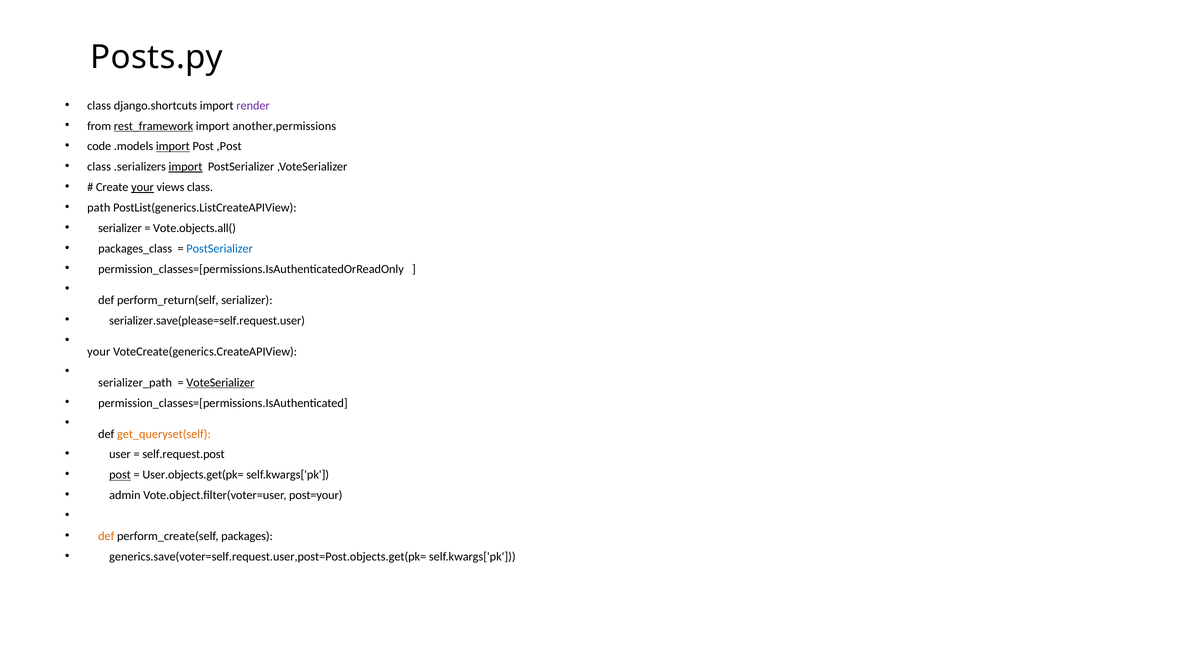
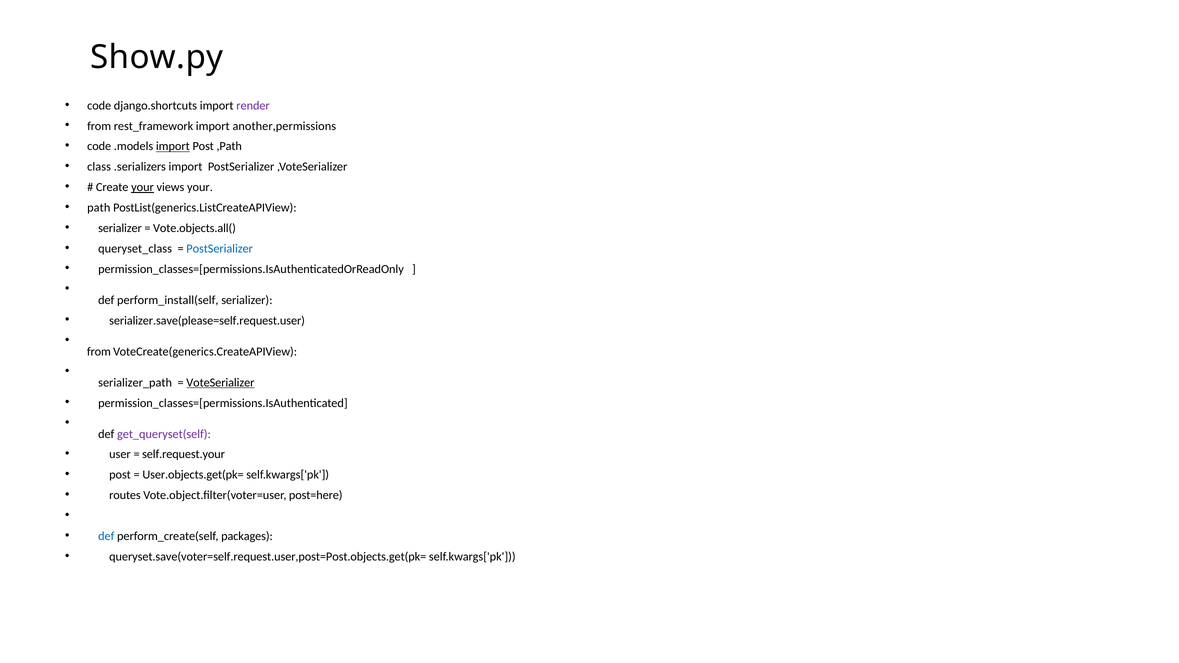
Posts.py: Posts.py -> Show.py
class at (99, 106): class -> code
rest_framework underline: present -> none
,Post: ,Post -> ,Path
import at (185, 167) underline: present -> none
views class: class -> your
packages_class: packages_class -> queryset_class
perform_return(self: perform_return(self -> perform_install(self
your at (99, 352): your -> from
get_queryset(self colour: orange -> purple
self.request.post: self.request.post -> self.request.your
post at (120, 475) underline: present -> none
admin: admin -> routes
post=your: post=your -> post=here
def at (106, 536) colour: orange -> blue
generics.save(voter=self.request.user,post=Post.objects.get(pk=: generics.save(voter=self.request.user,post=Post.objects.get(pk= -> queryset.save(voter=self.request.user,post=Post.objects.get(pk=
